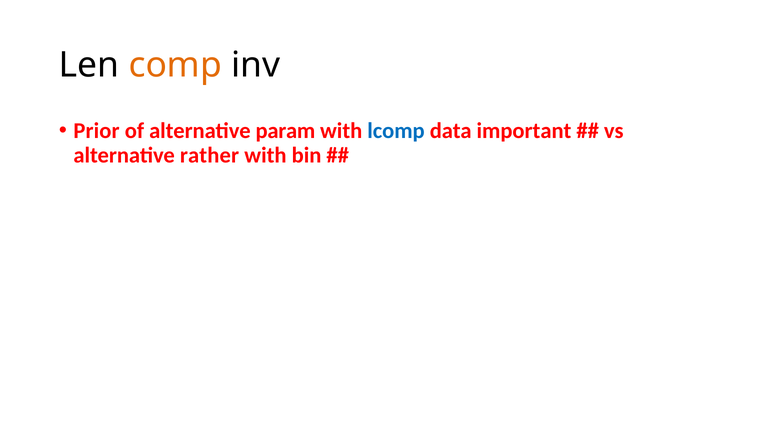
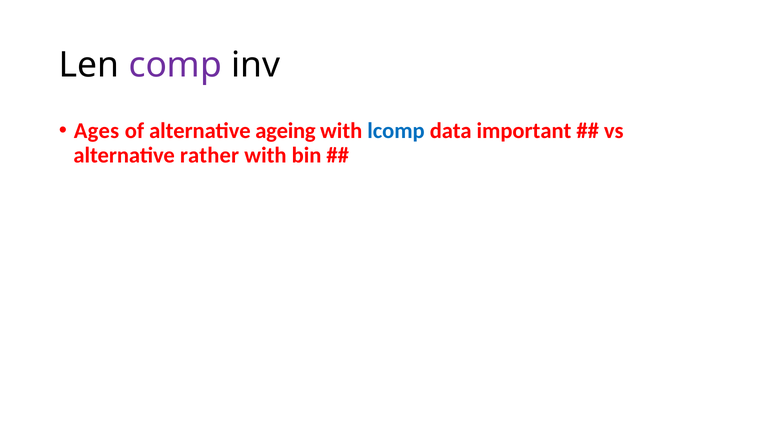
comp colour: orange -> purple
Prior: Prior -> Ages
param: param -> ageing
